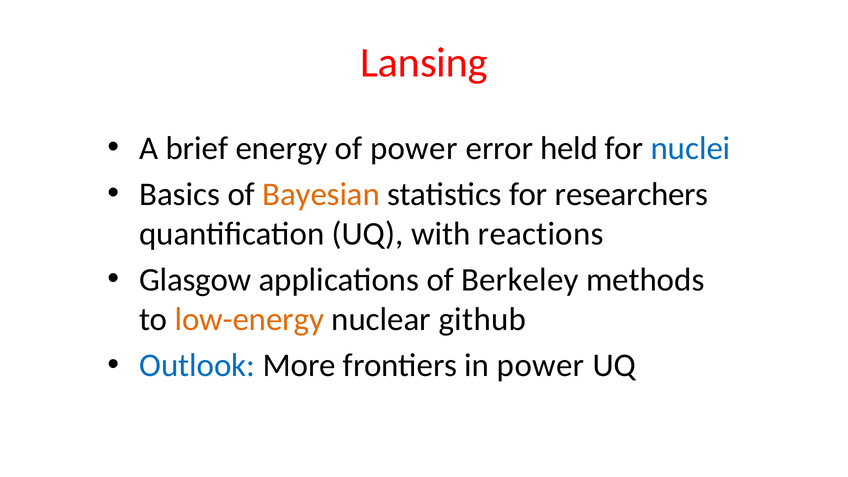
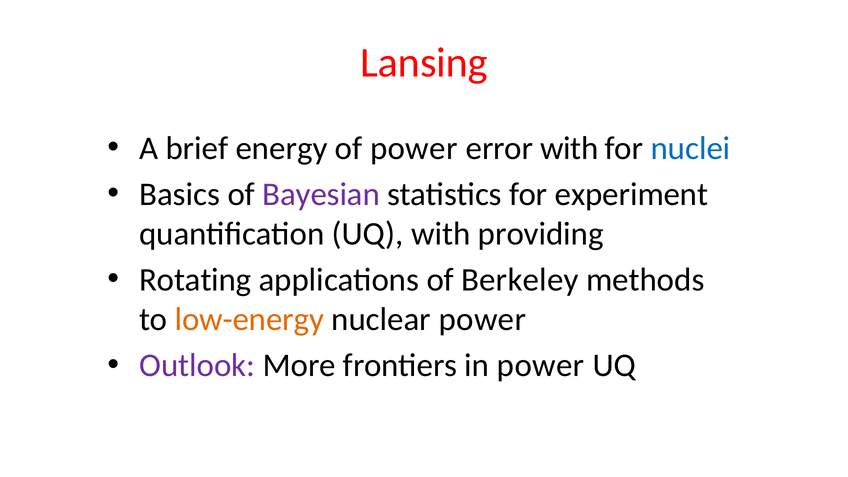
error held: held -> with
Bayesian colour: orange -> purple
researchers: researchers -> experiment
reactions: reactions -> providing
Glasgow: Glasgow -> Rotating
nuclear github: github -> power
Outlook colour: blue -> purple
